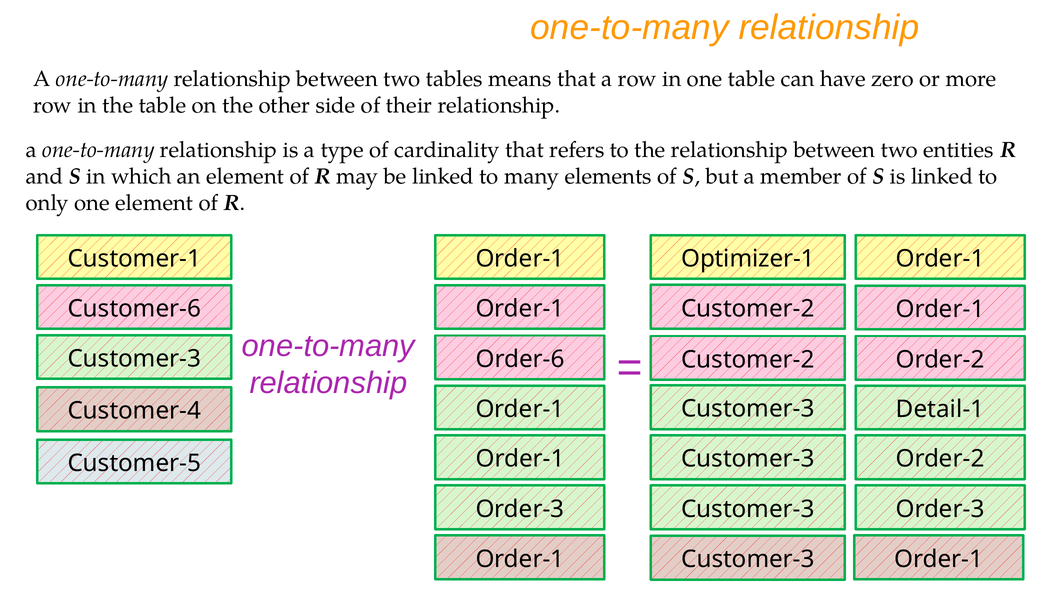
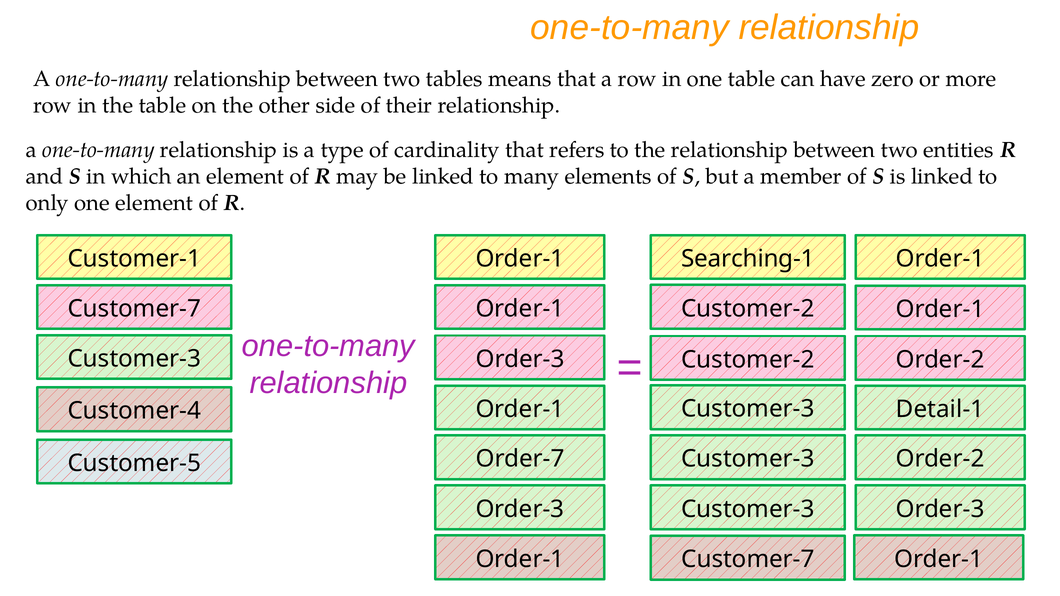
Optimizer-1: Optimizer-1 -> Searching-1
Customer-6 at (134, 309): Customer-6 -> Customer-7
Order-6 at (520, 359): Order-6 -> Order-3
Order-1 at (520, 459): Order-1 -> Order-7
Customer-3 at (748, 560): Customer-3 -> Customer-7
